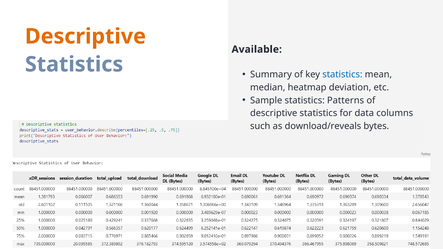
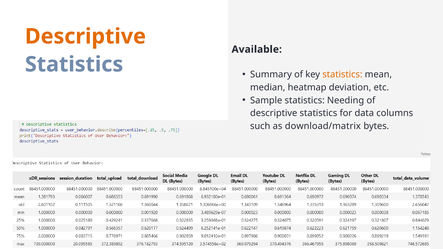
statistics at (342, 75) colour: blue -> orange
Patterns: Patterns -> Needing
download/reveals: download/reveals -> download/matrix
